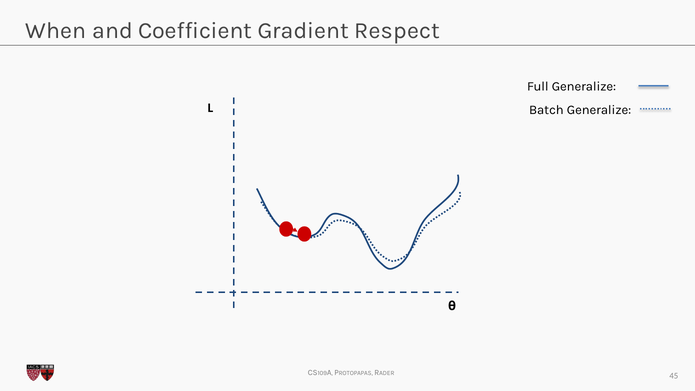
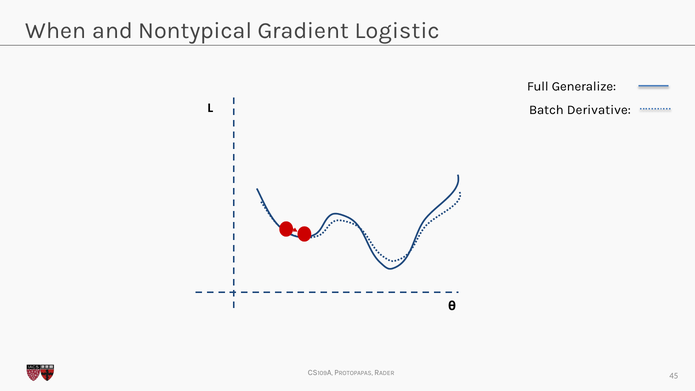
Coefficient: Coefficient -> Nontypical
Respect: Respect -> Logistic
Batch Generalize: Generalize -> Derivative
